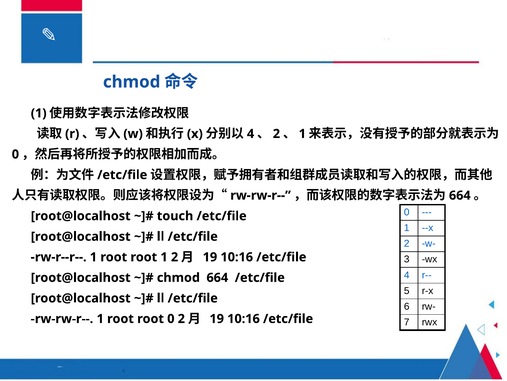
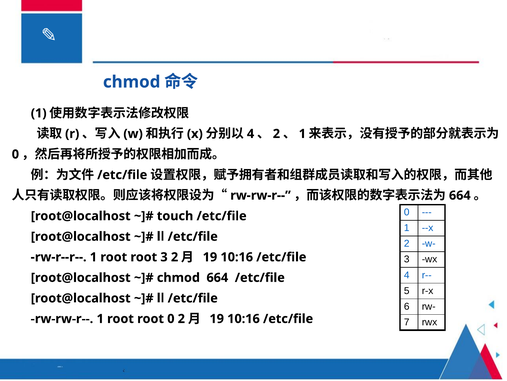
root 1: 1 -> 3
